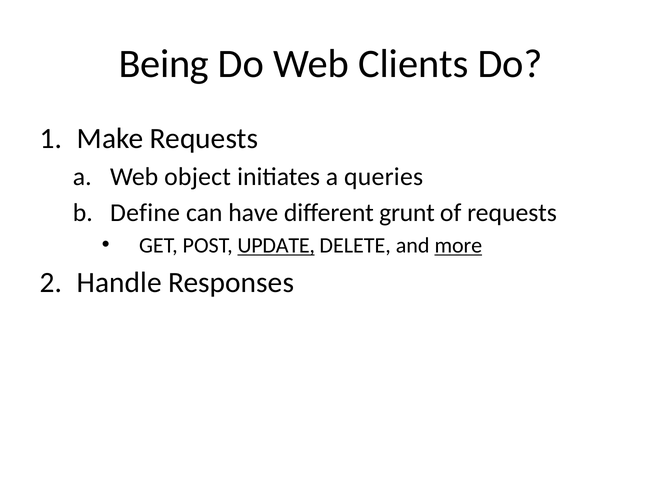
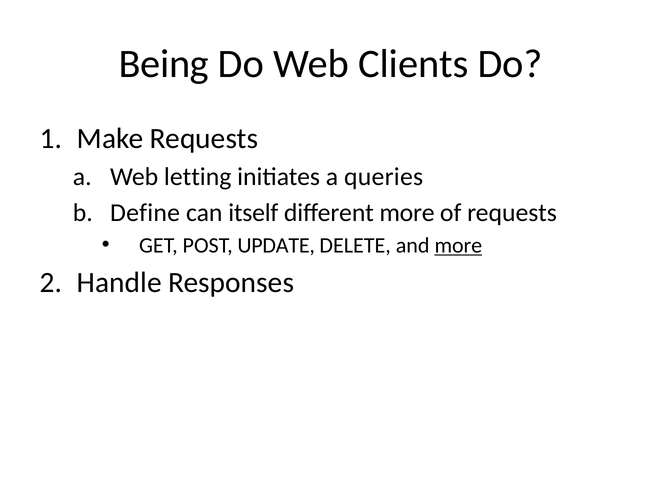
object: object -> letting
have: have -> itself
different grunt: grunt -> more
UPDATE underline: present -> none
